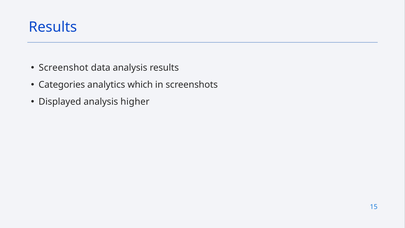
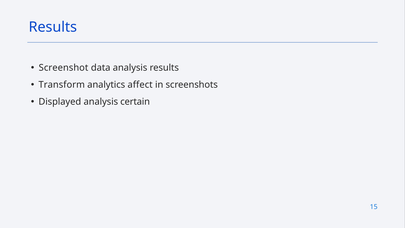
Categories: Categories -> Transform
which: which -> affect
higher: higher -> certain
